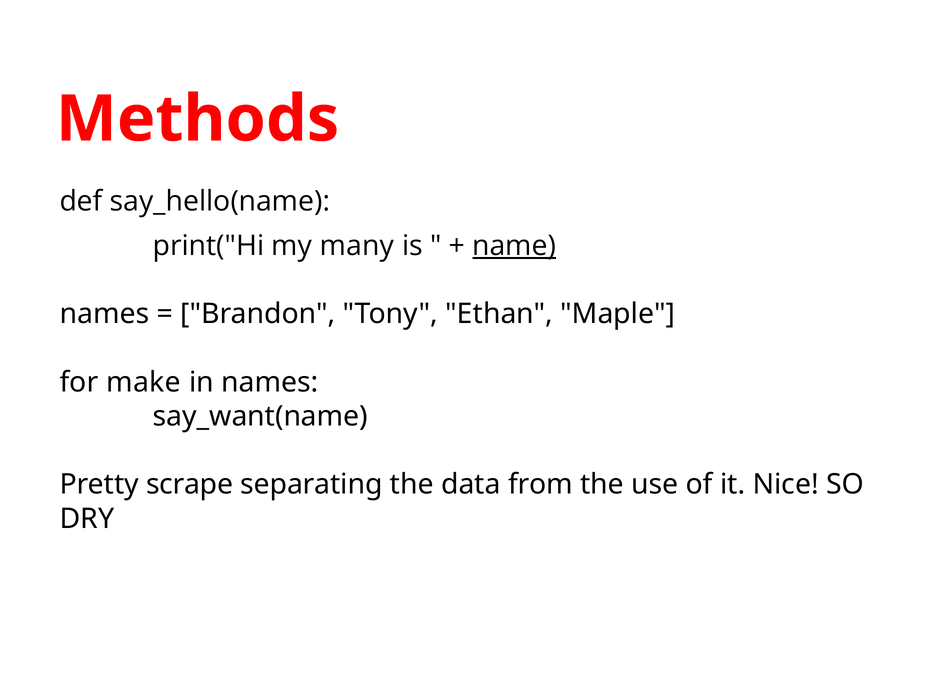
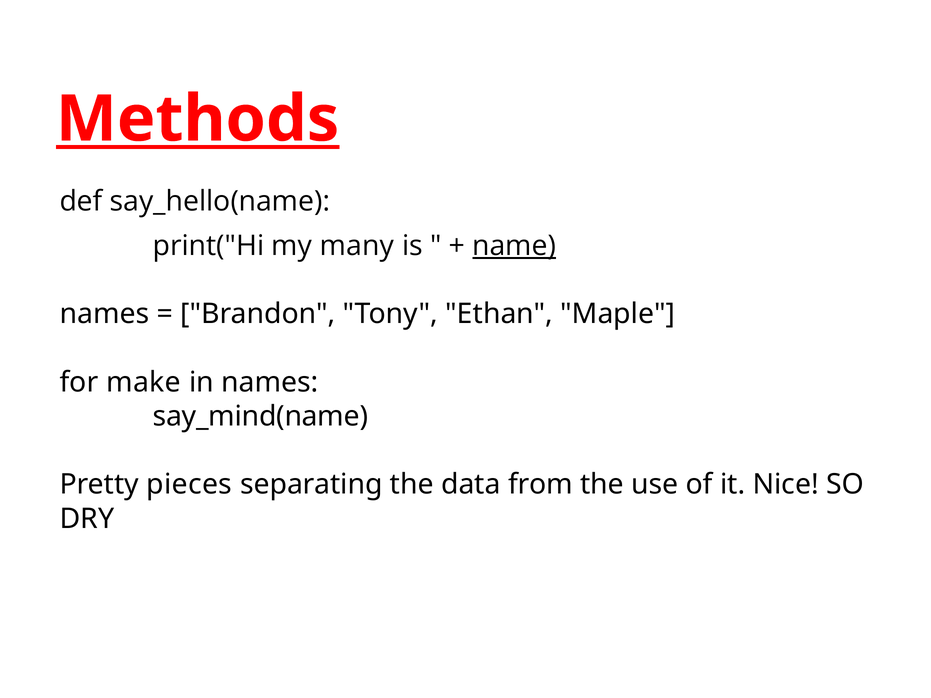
Methods underline: none -> present
say_want(name: say_want(name -> say_mind(name
scrape: scrape -> pieces
